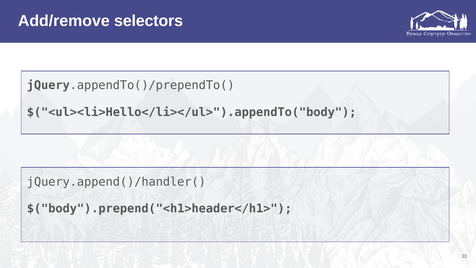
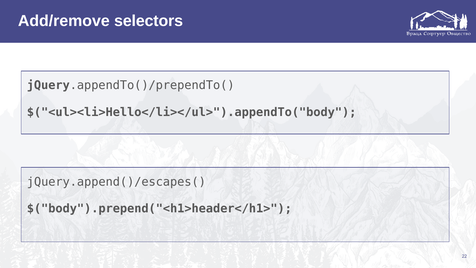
jQuery.append()/handler(: jQuery.append()/handler( -> jQuery.append()/escapes(
